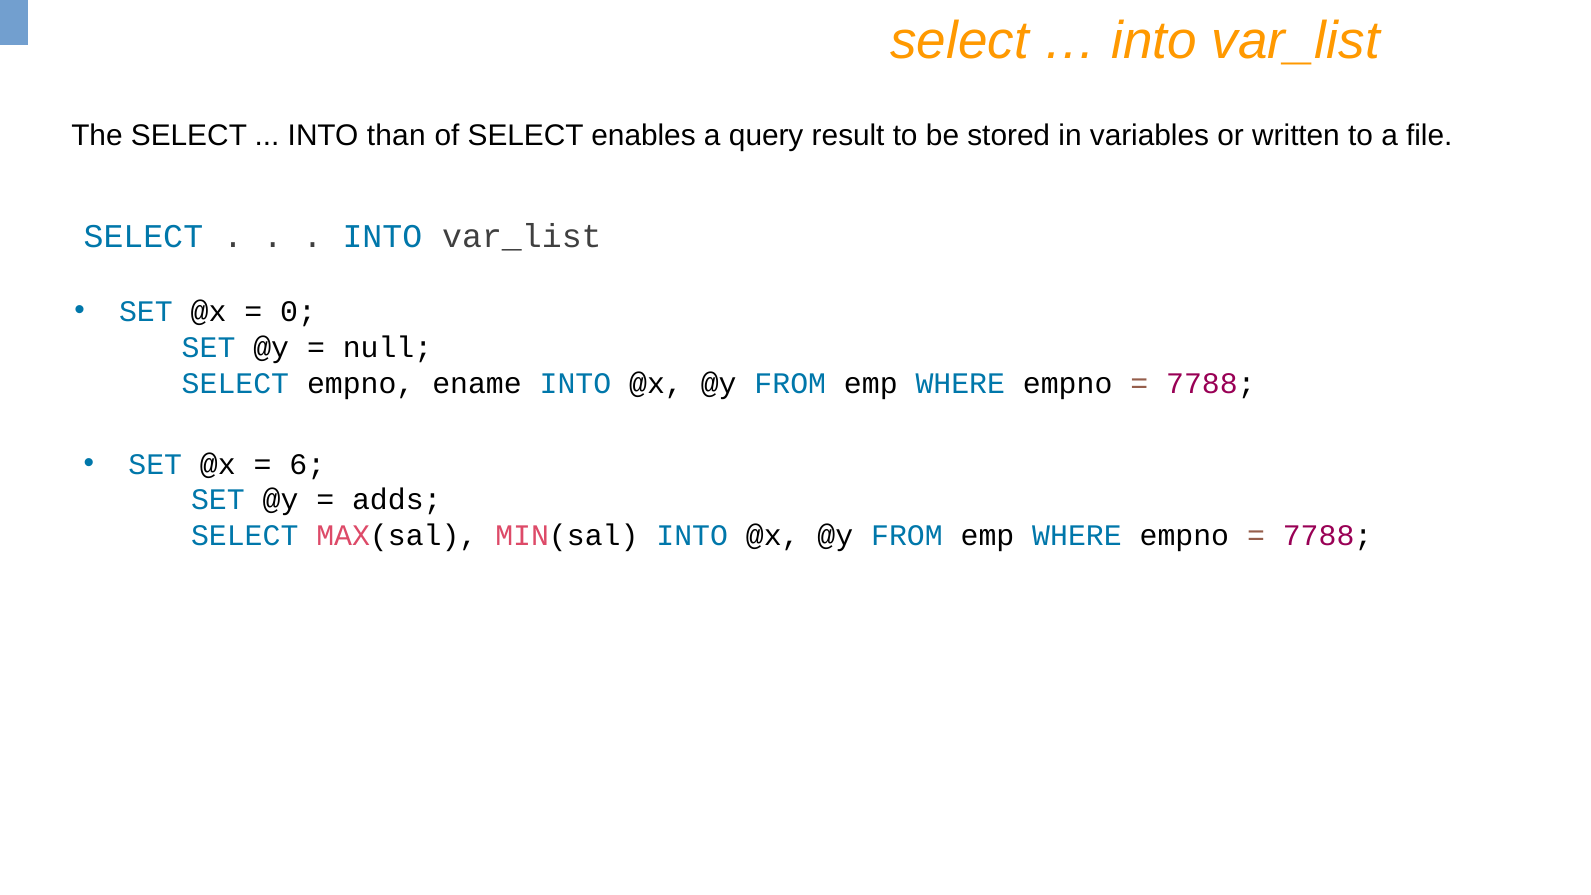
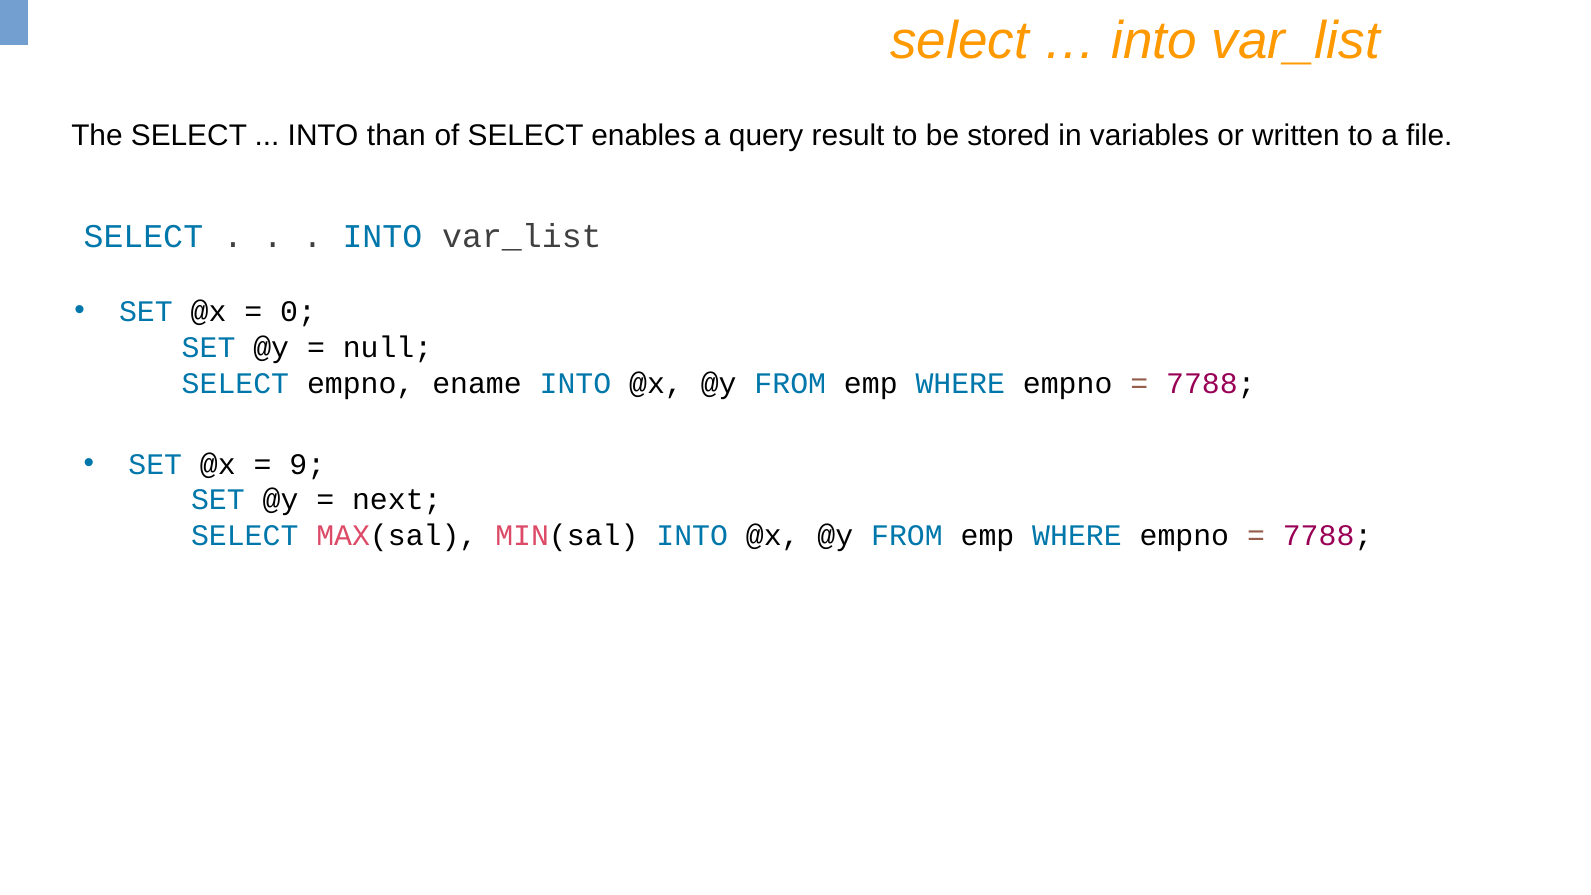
6: 6 -> 9
adds: adds -> next
